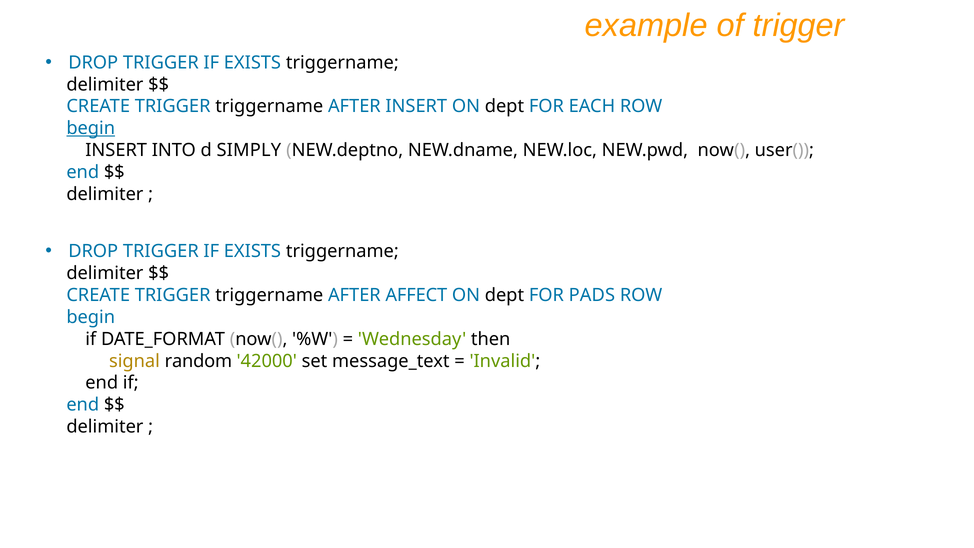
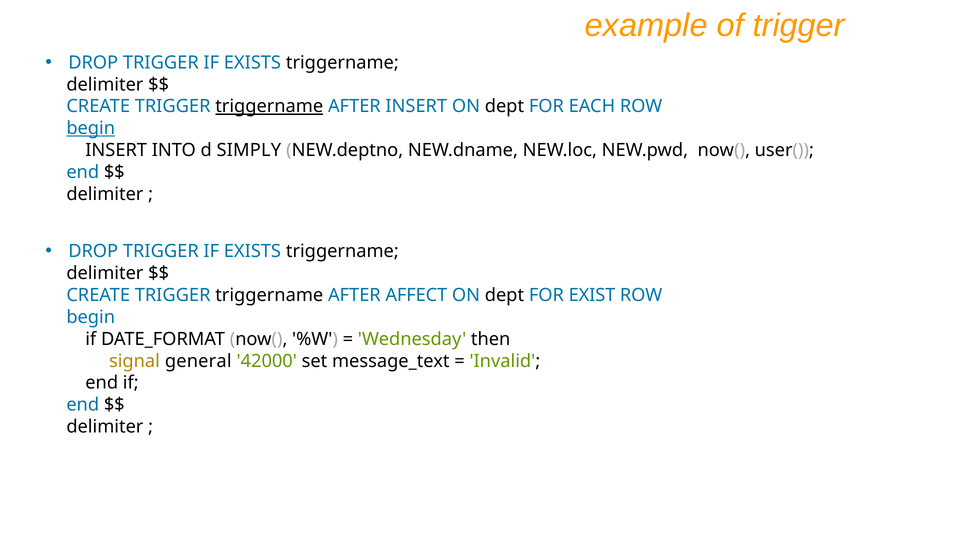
triggername at (269, 106) underline: none -> present
PADS: PADS -> EXIST
random: random -> general
